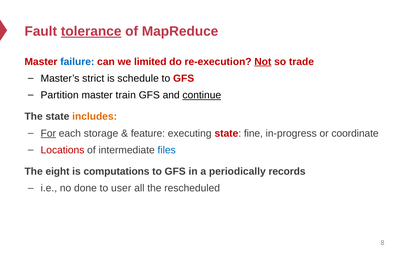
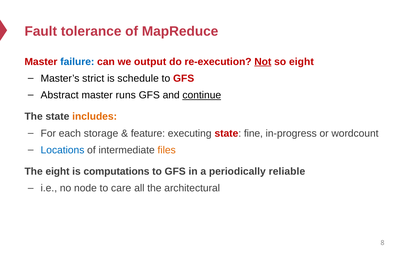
tolerance underline: present -> none
limited: limited -> output
so trade: trade -> eight
Partition: Partition -> Abstract
train: train -> runs
For underline: present -> none
coordinate: coordinate -> wordcount
Locations colour: red -> blue
files colour: blue -> orange
records: records -> reliable
done: done -> node
user: user -> care
rescheduled: rescheduled -> architectural
